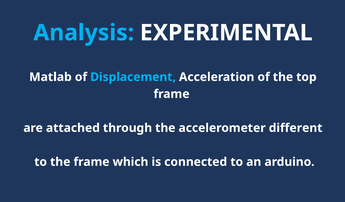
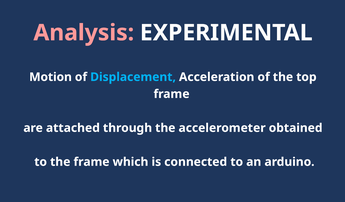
Analysis colour: light blue -> pink
Matlab: Matlab -> Motion
different: different -> obtained
